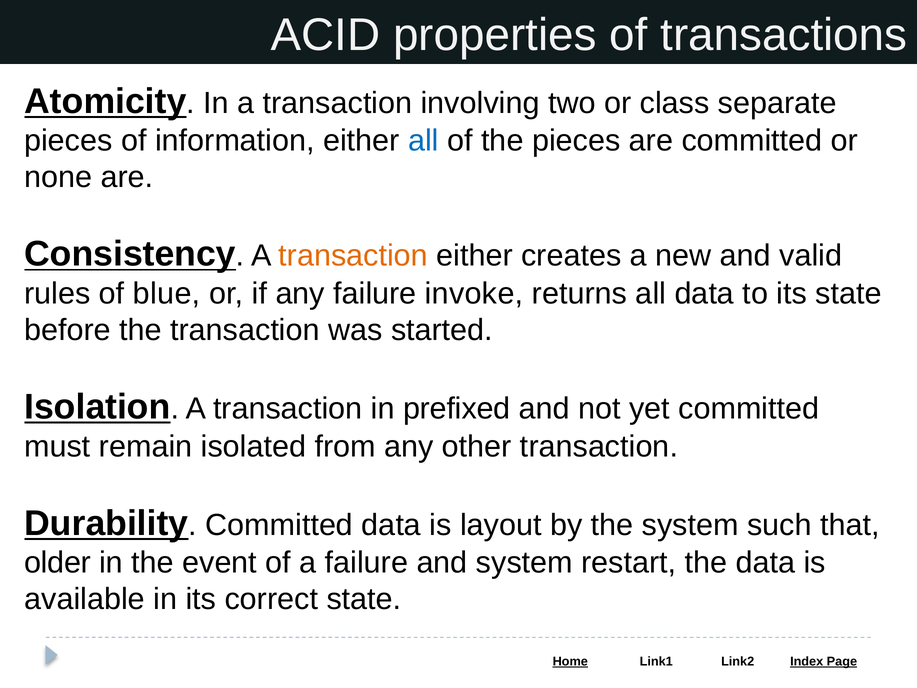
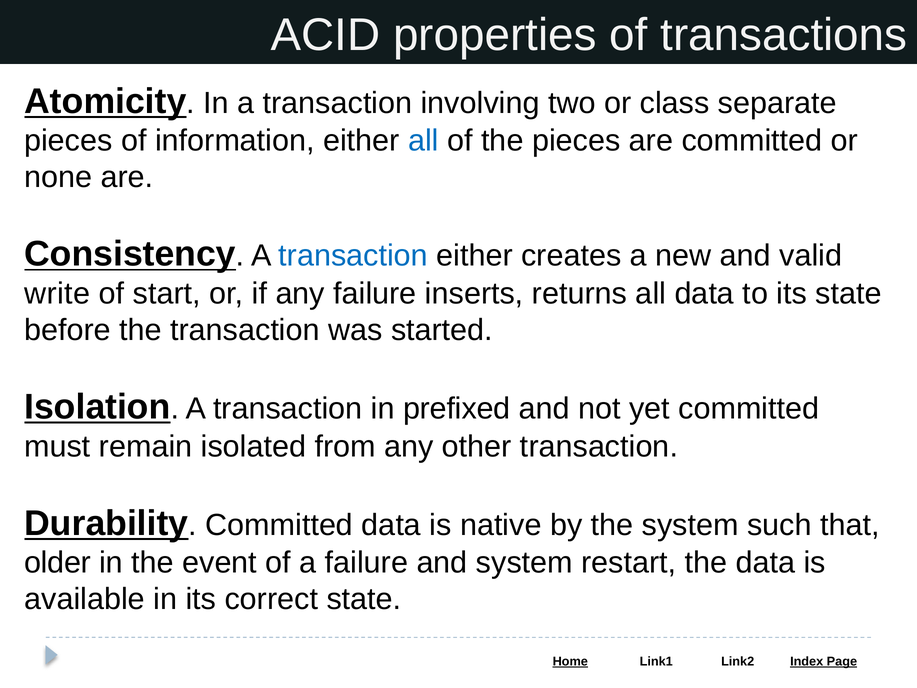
transaction at (353, 256) colour: orange -> blue
rules: rules -> write
blue: blue -> start
invoke: invoke -> inserts
layout: layout -> native
